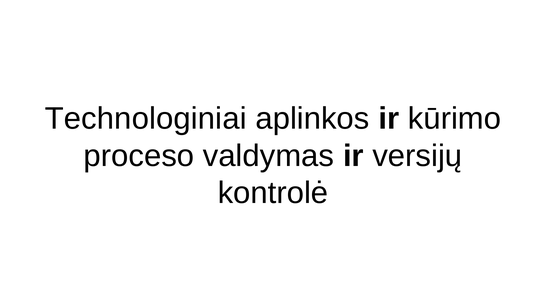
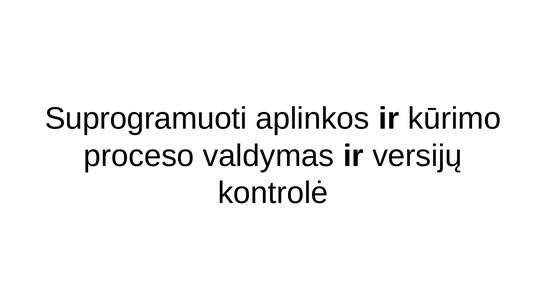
Technologiniai: Technologiniai -> Suprogramuoti
